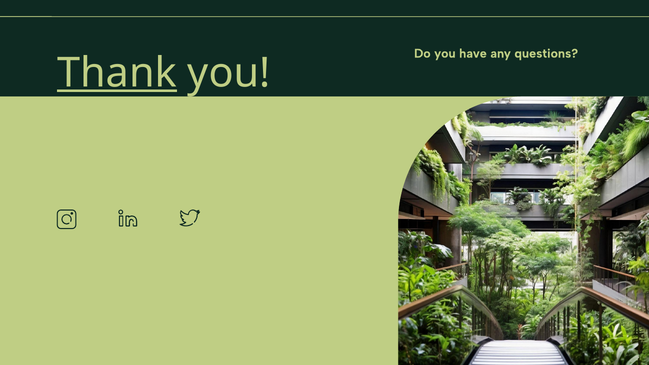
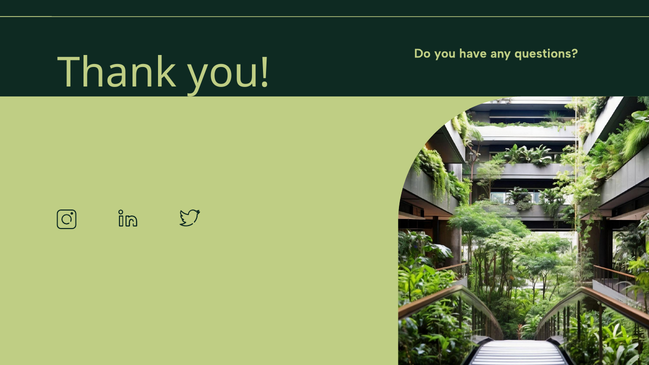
Thank underline: present -> none
